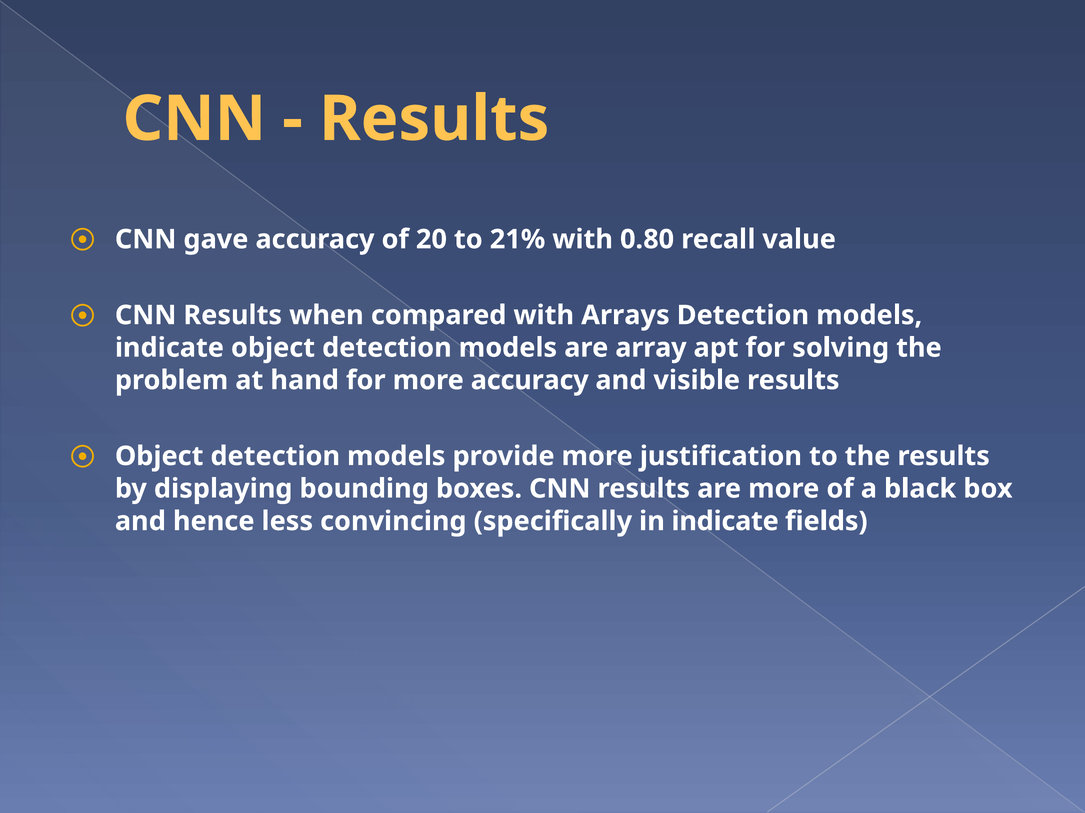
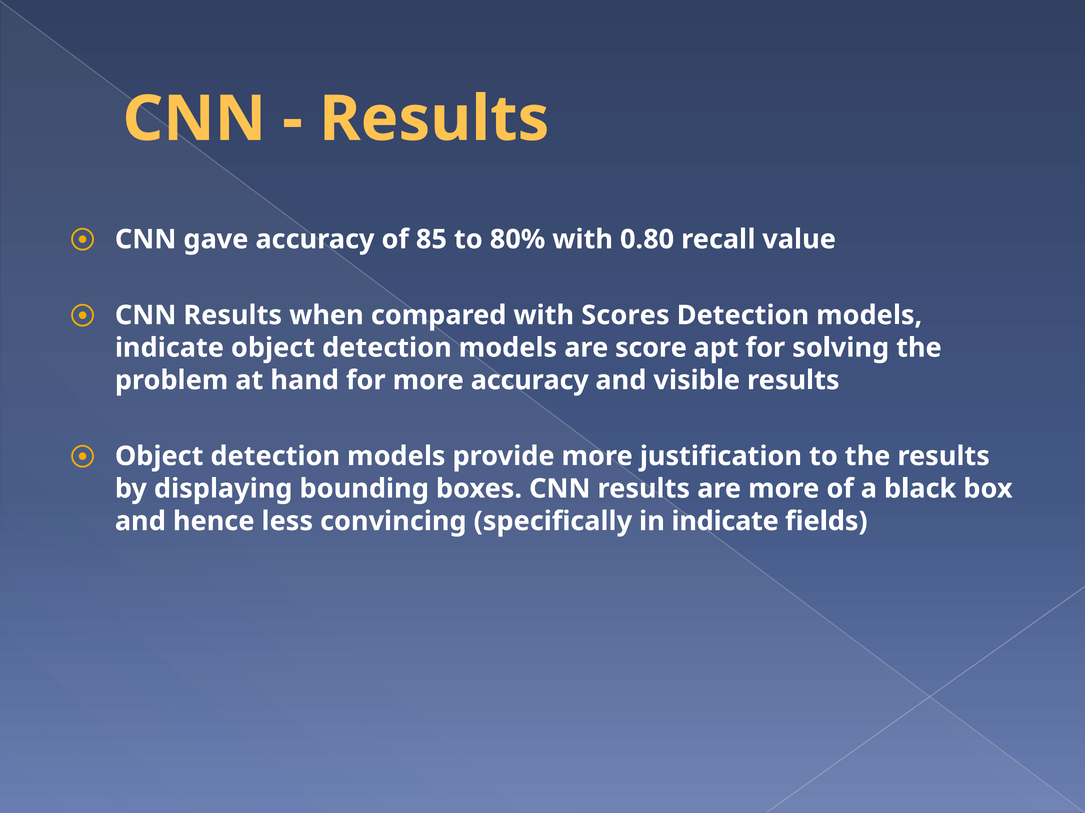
20: 20 -> 85
21%: 21% -> 80%
Arrays: Arrays -> Scores
array: array -> score
